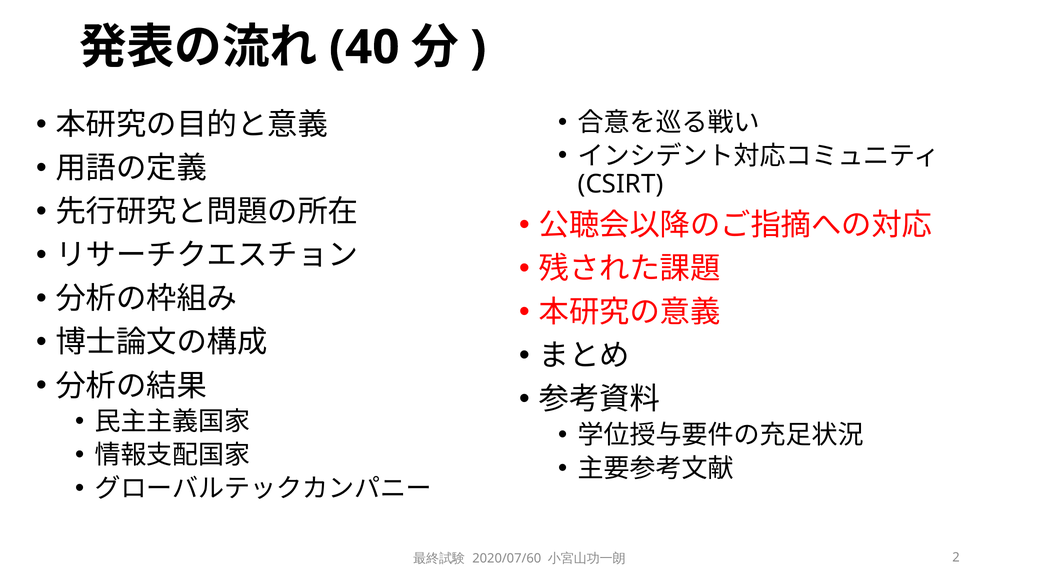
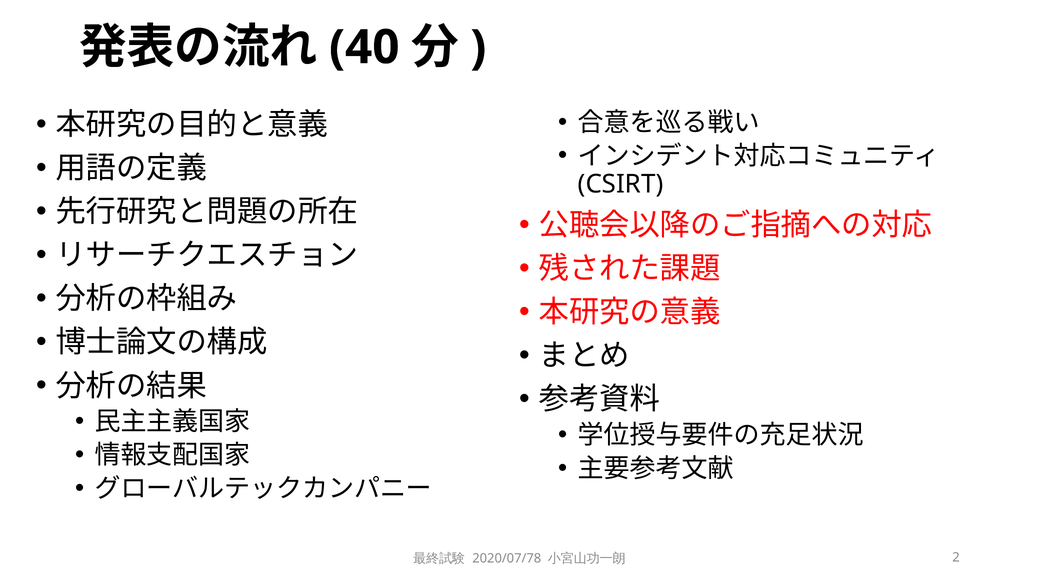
2020/07/60: 2020/07/60 -> 2020/07/78
